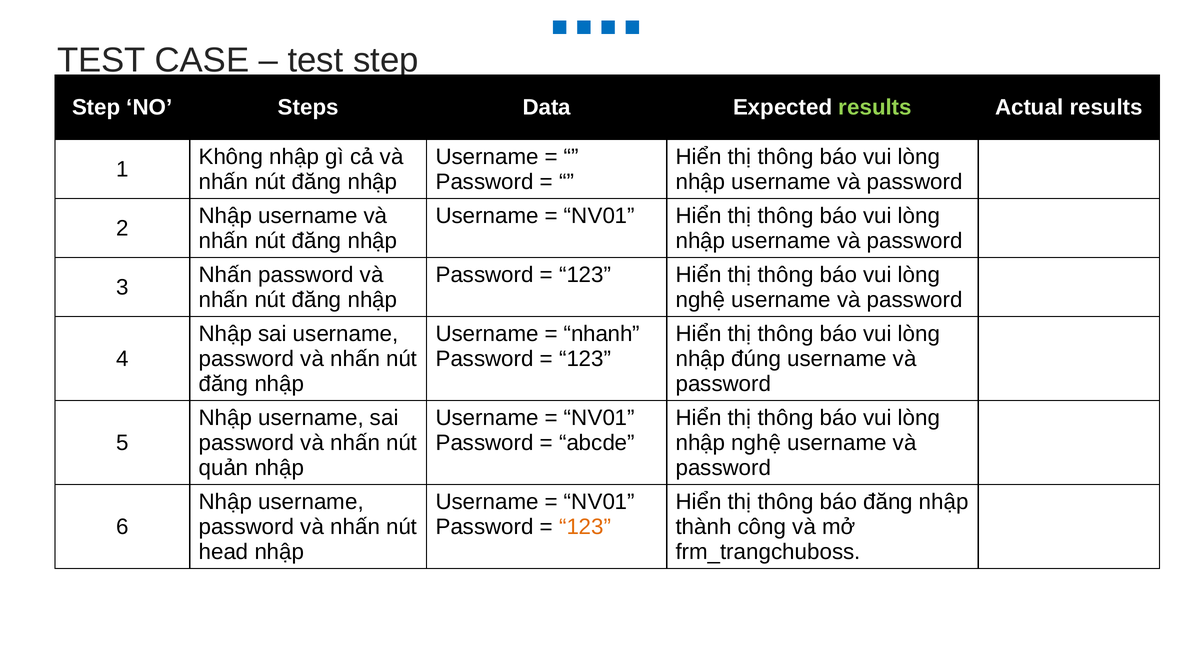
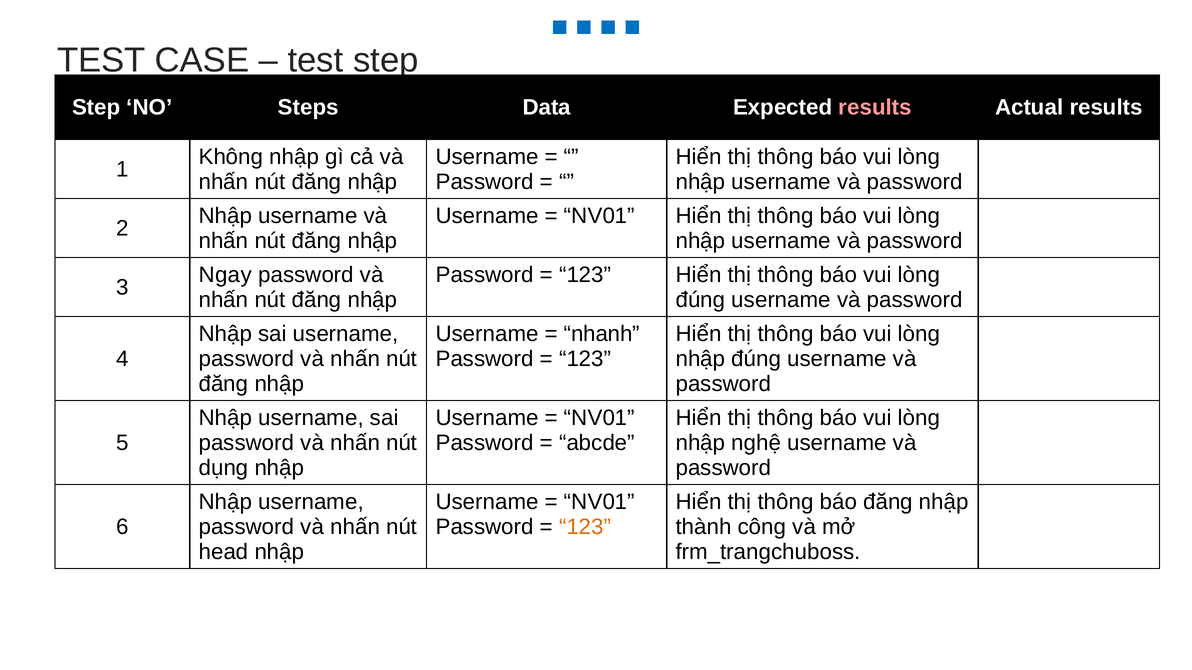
results at (875, 108) colour: light green -> pink
Nhấn at (225, 275): Nhấn -> Ngay
nghệ at (700, 300): nghệ -> đúng
quản: quản -> dụng
